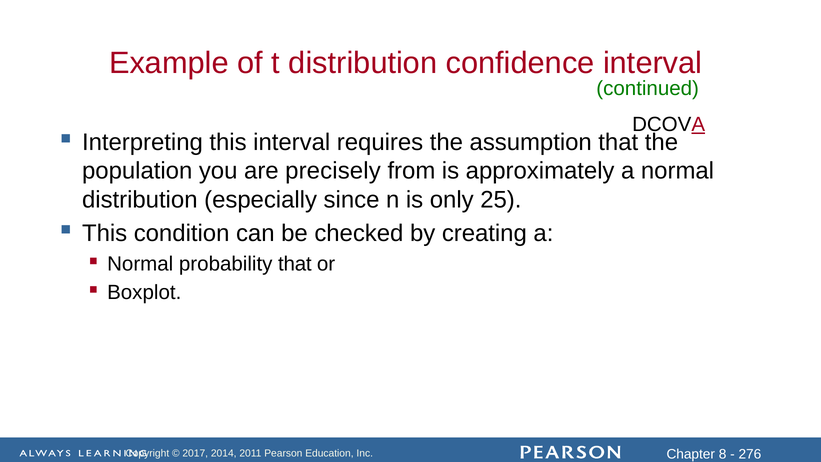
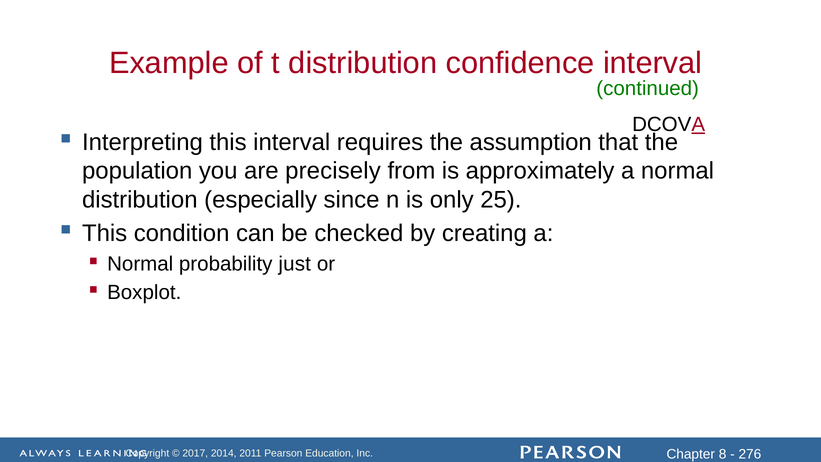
probability that: that -> just
